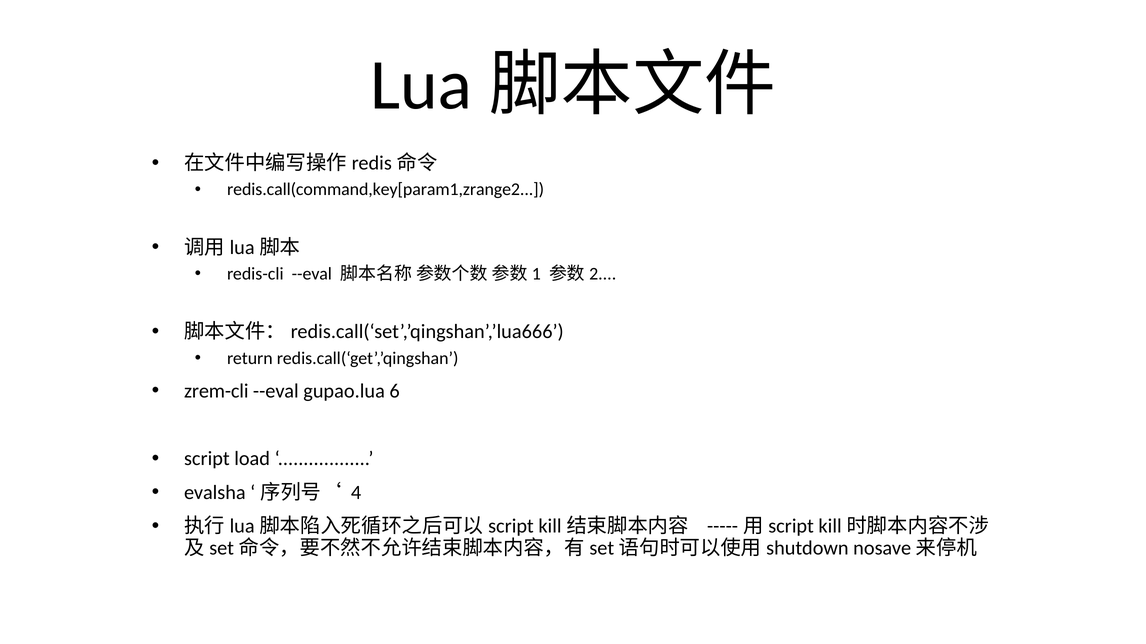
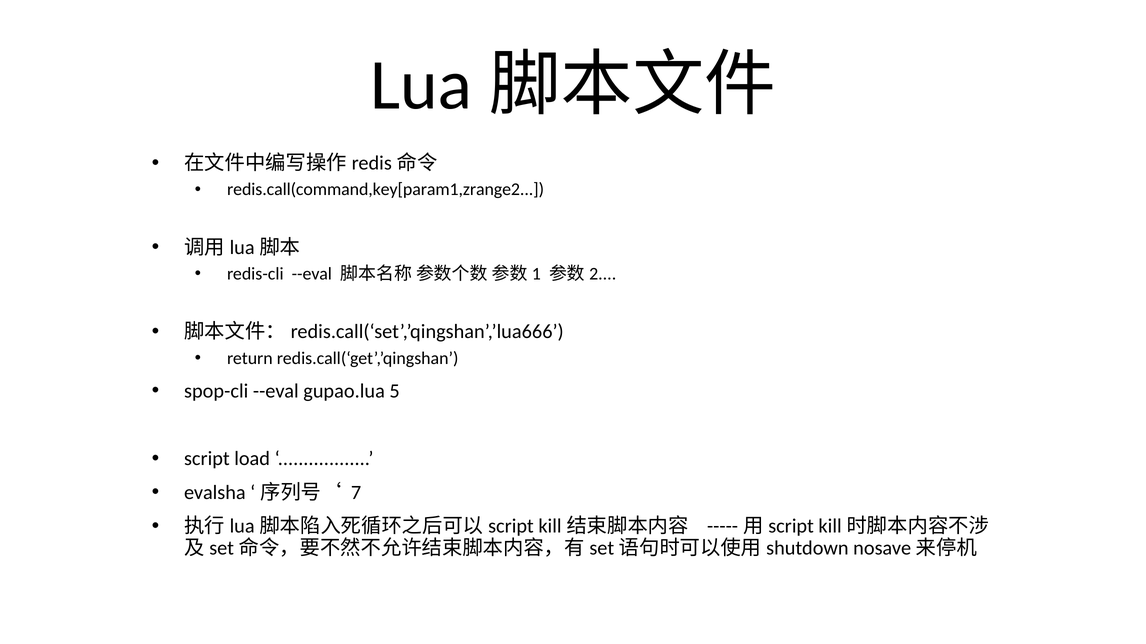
zrem-cli: zrem-cli -> spop-cli
6: 6 -> 5
4: 4 -> 7
